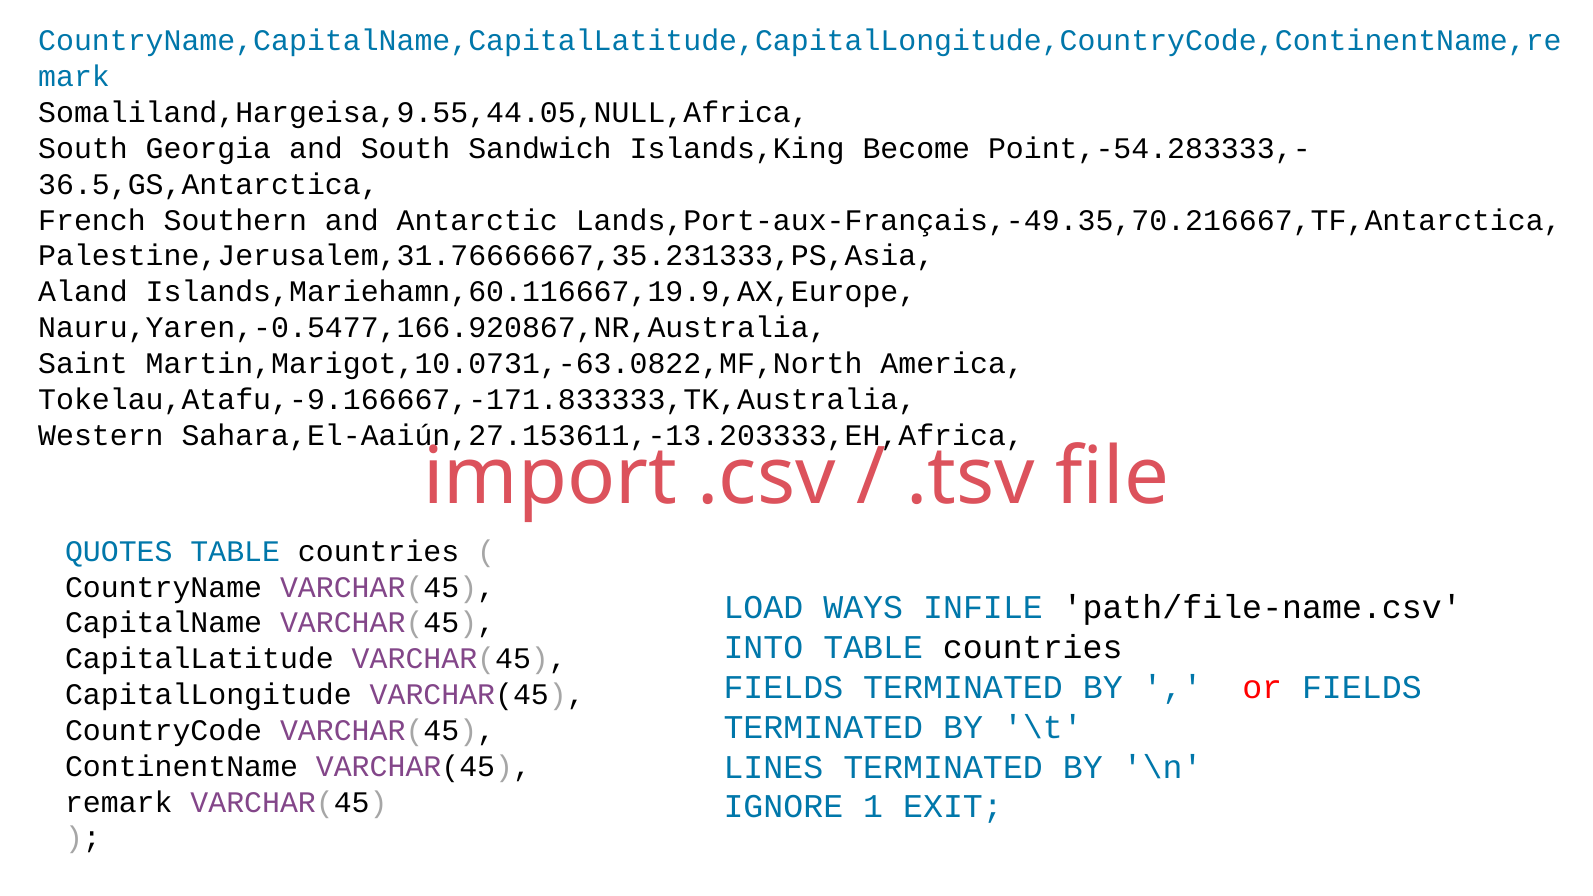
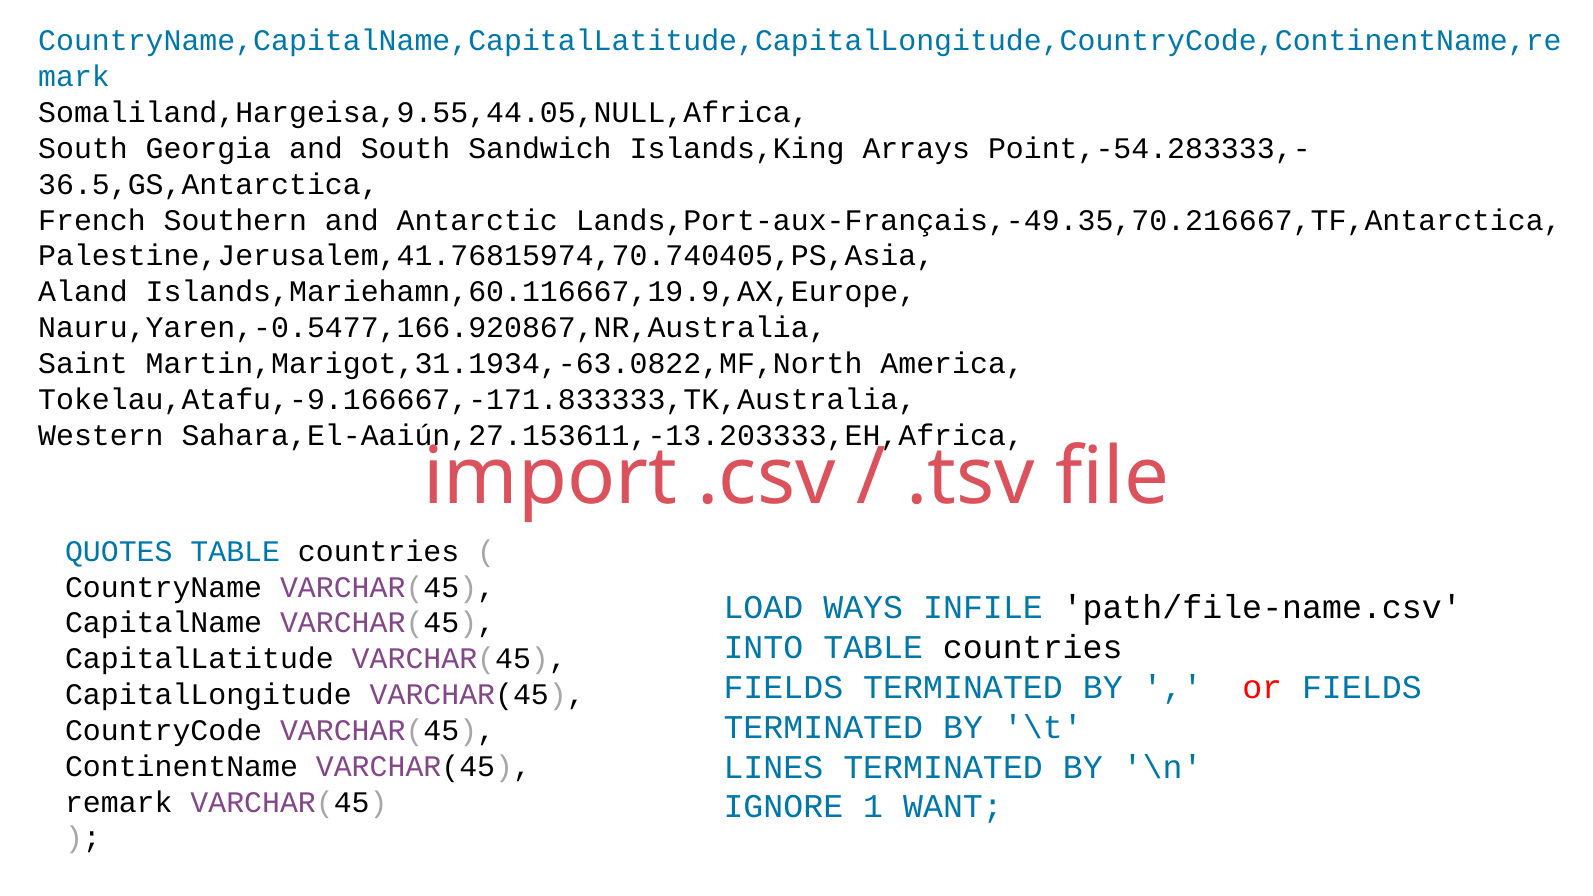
Become: Become -> Arrays
Palestine,Jerusalem,31.76666667,35.231333,PS,Asia: Palestine,Jerusalem,31.76666667,35.231333,PS,Asia -> Palestine,Jerusalem,41.76815974,70.740405,PS,Asia
Martin,Marigot,10.0731,-63.0822,MF,North: Martin,Marigot,10.0731,-63.0822,MF,North -> Martin,Marigot,31.1934,-63.0822,MF,North
EXIT: EXIT -> WANT
